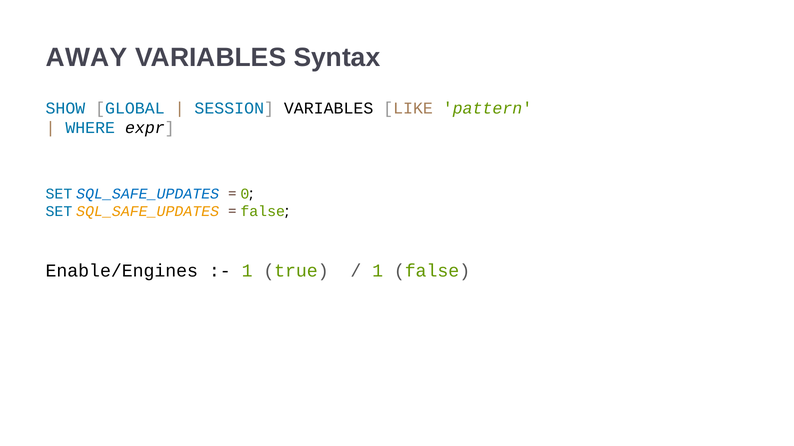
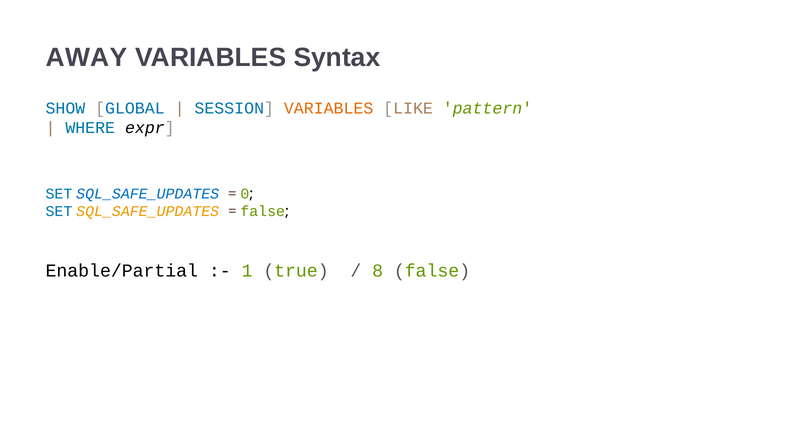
VARIABLES at (329, 108) colour: black -> orange
Enable/Engines: Enable/Engines -> Enable/Partial
1 at (378, 271): 1 -> 8
